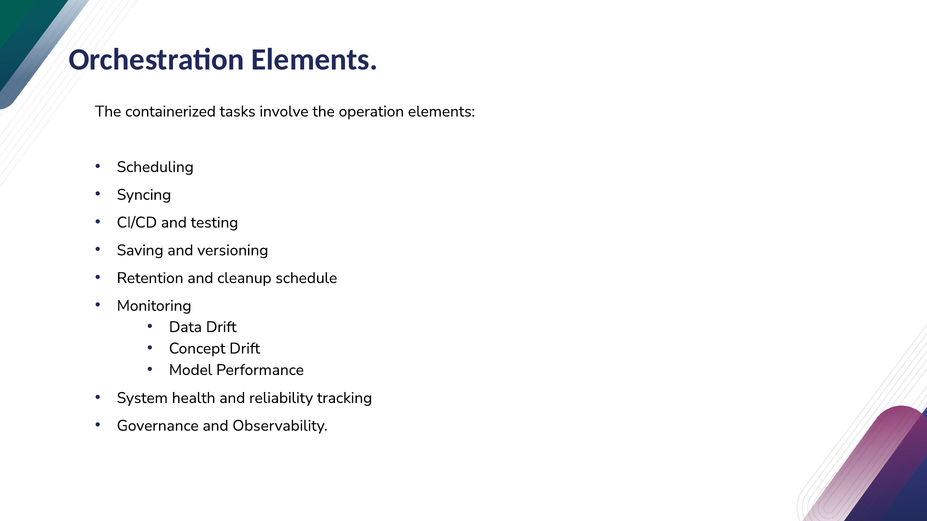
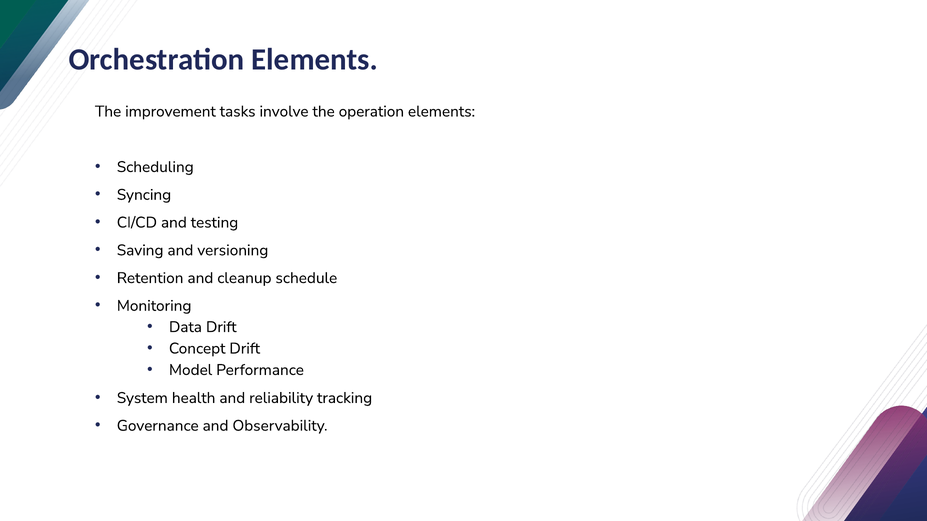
containerized: containerized -> improvement
